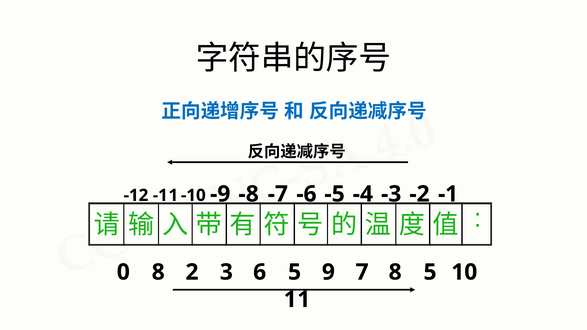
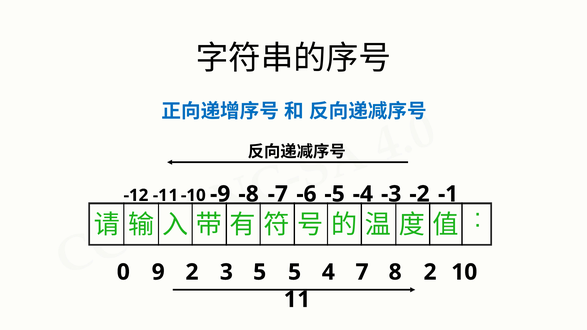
0 8: 8 -> 9
3 6: 6 -> 5
9: 9 -> 4
8 5: 5 -> 2
